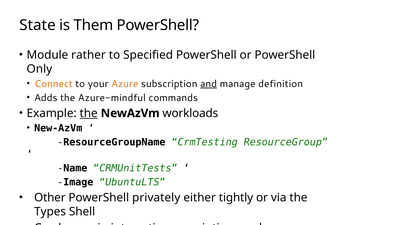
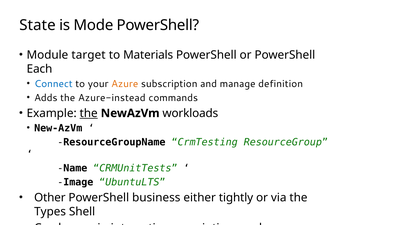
is Them: Them -> Mode
rather: rather -> target
Specified: Specified -> Materials
Only: Only -> Each
Connect colour: orange -> blue
and underline: present -> none
Azure-mindful: Azure-mindful -> Azure-instead
privately: privately -> business
